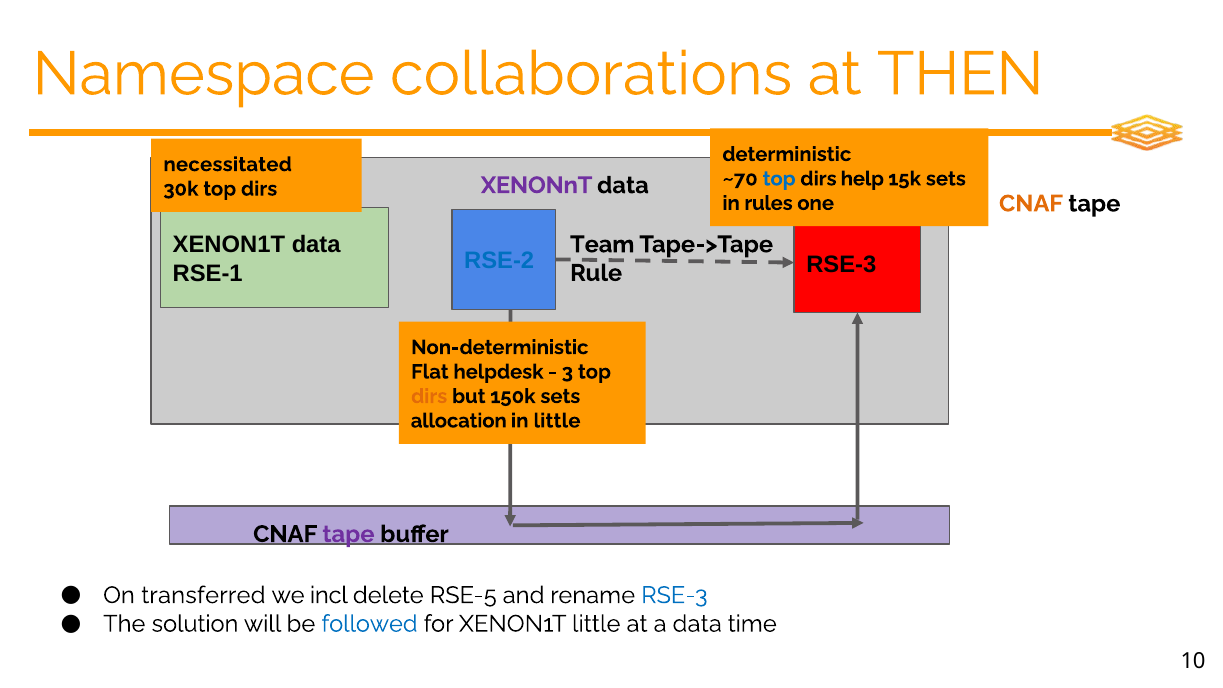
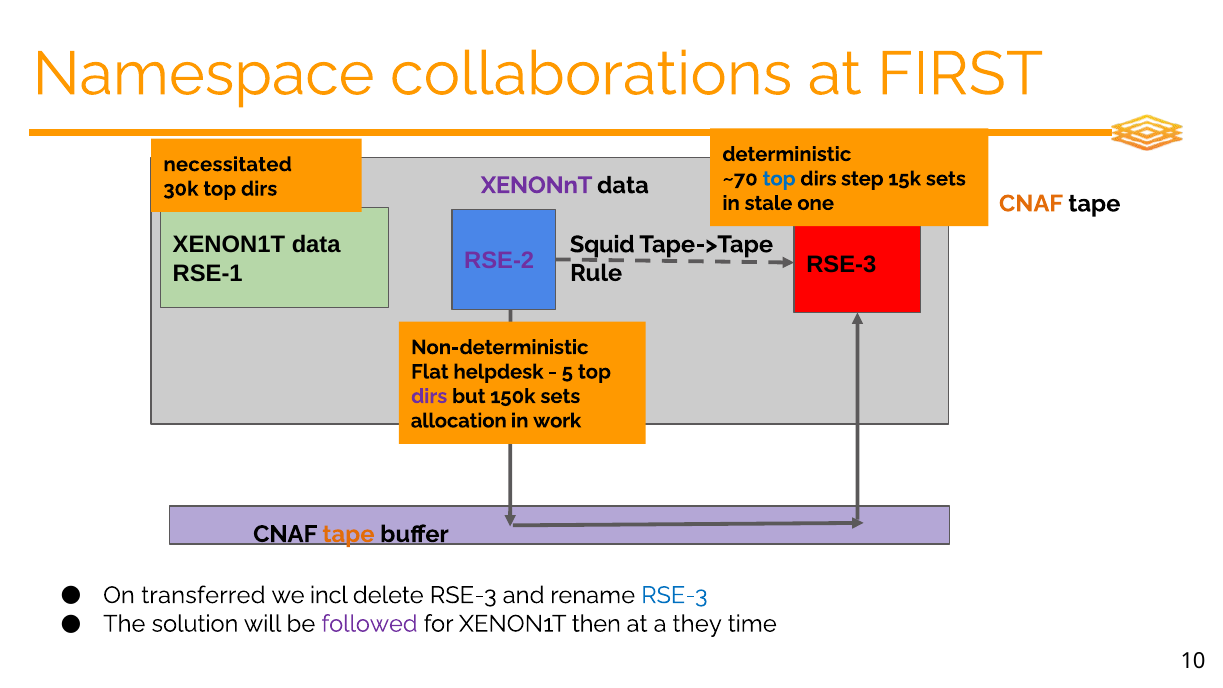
THEN: THEN -> FIRST
help: help -> step
rules: rules -> stale
Team: Team -> Squid
RSE-2 colour: blue -> purple
3: 3 -> 5
dirs at (429, 396) colour: orange -> purple
in little: little -> work
tape at (348, 534) colour: purple -> orange
delete RSE-5: RSE-5 -> RSE-3
followed colour: blue -> purple
XENON1T little: little -> then
a data: data -> they
